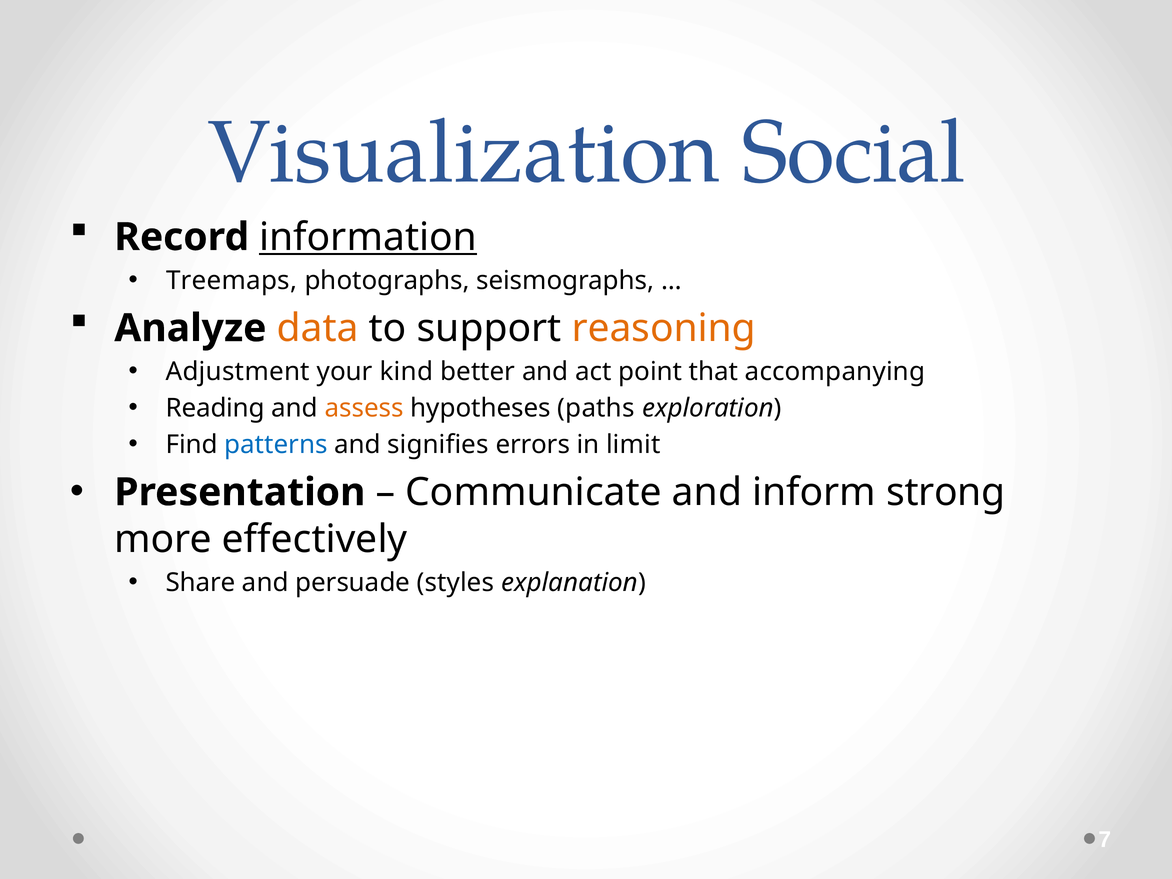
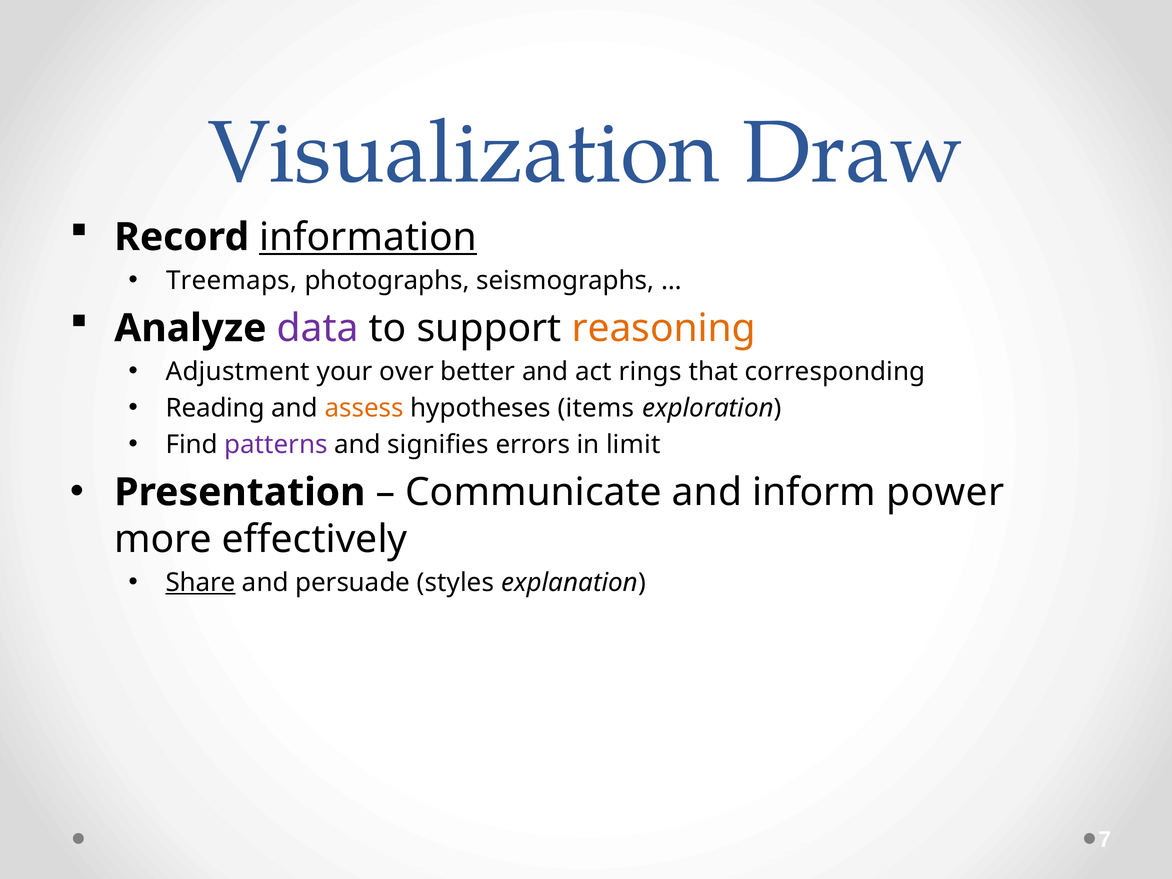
Social: Social -> Draw
data colour: orange -> purple
kind: kind -> over
point: point -> rings
accompanying: accompanying -> corresponding
paths: paths -> items
patterns colour: blue -> purple
strong: strong -> power
Share underline: none -> present
